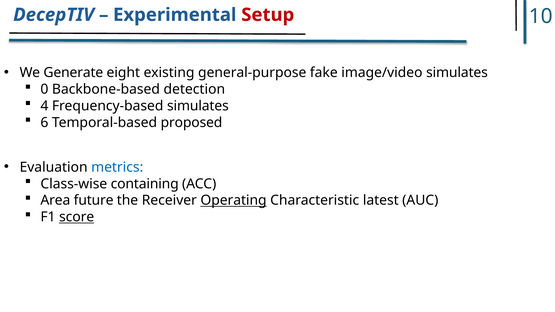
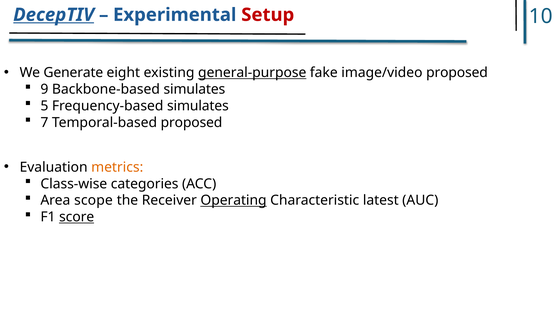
DecepTIV underline: none -> present
general-purpose underline: none -> present
image/video simulates: simulates -> proposed
0: 0 -> 9
Backbone-based detection: detection -> simulates
4: 4 -> 5
6: 6 -> 7
metrics colour: blue -> orange
containing: containing -> categories
future: future -> scope
